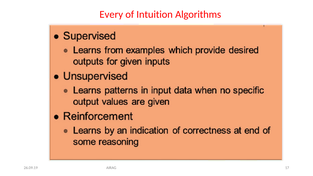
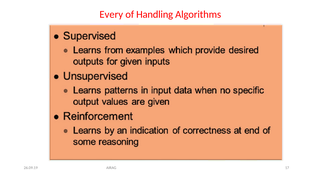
Intuition: Intuition -> Handling
